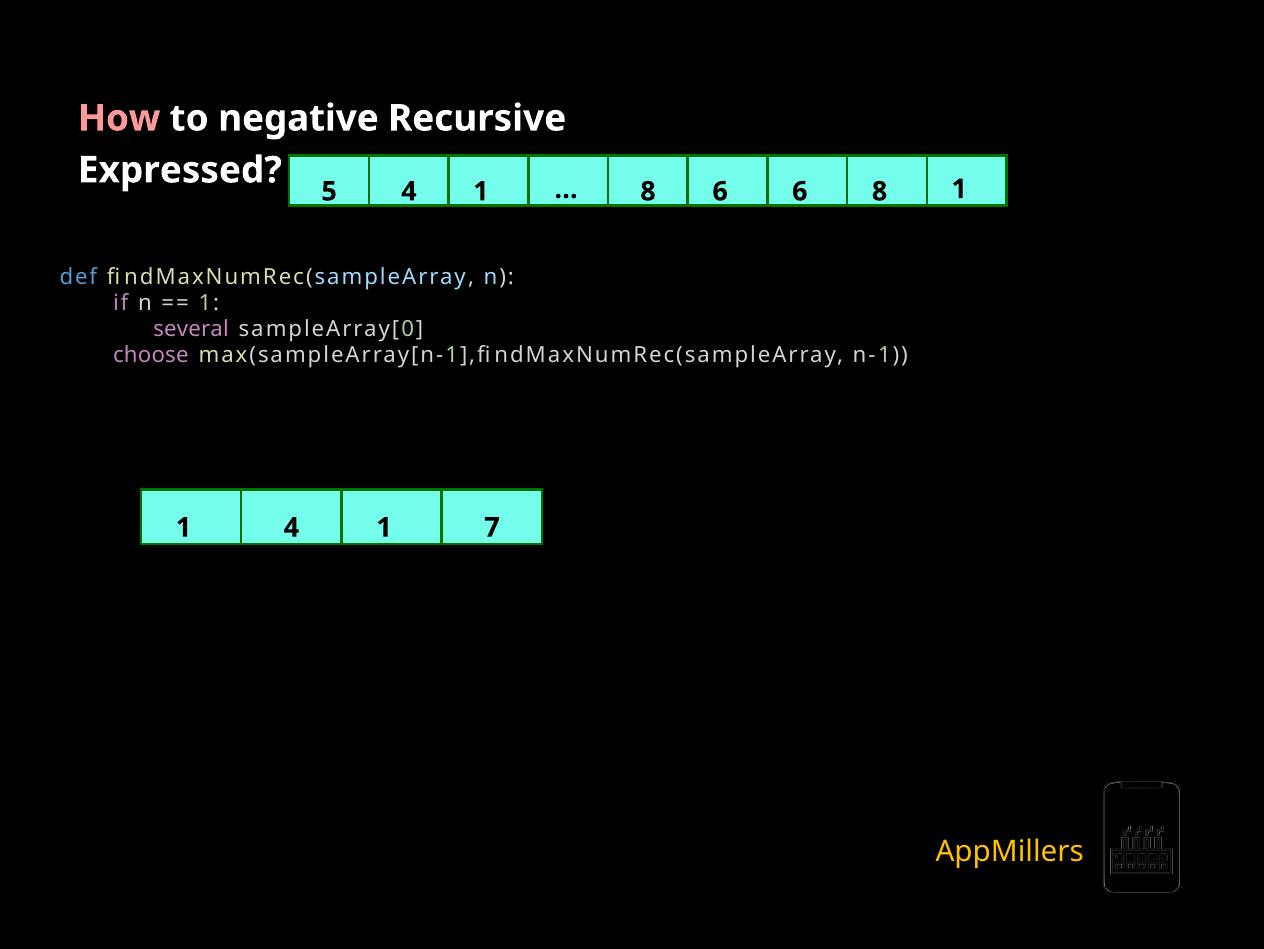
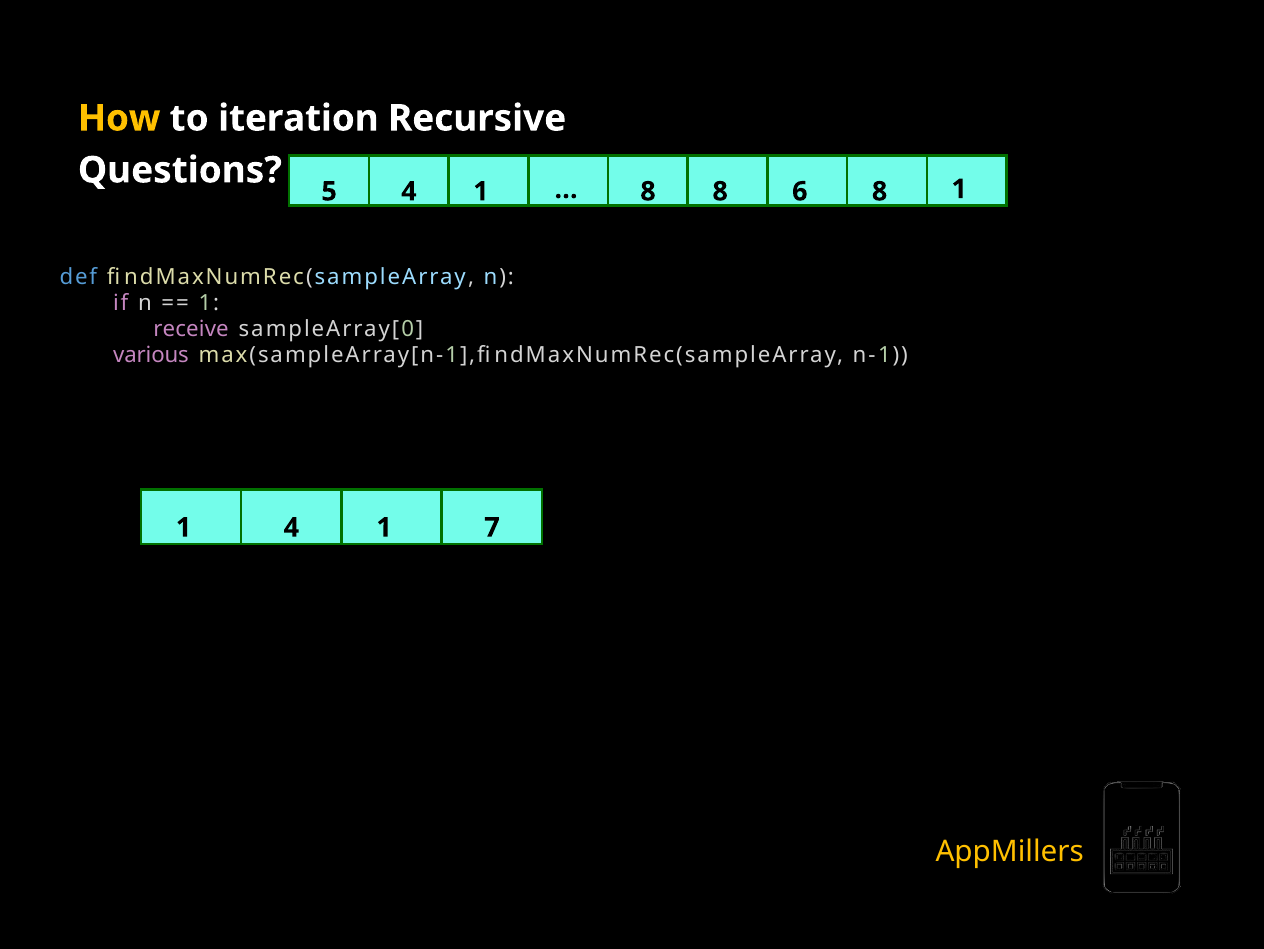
How colour: pink -> yellow
negative: negative -> iteration
Expressed: Expressed -> Questions
6 at (720, 192): 6 -> 8
several: several -> receive
choose: choose -> various
